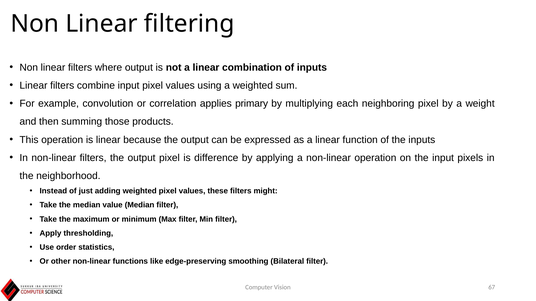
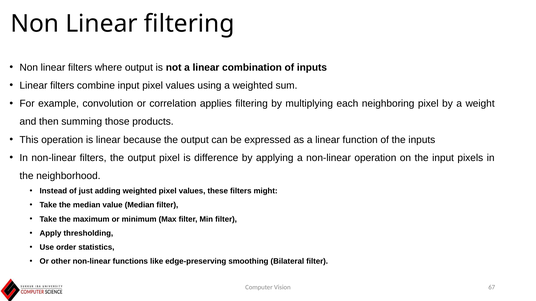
applies primary: primary -> filtering
